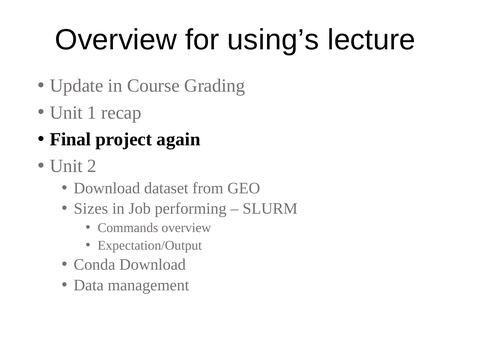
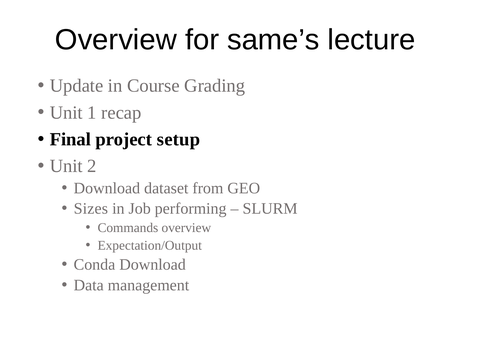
using’s: using’s -> same’s
again: again -> setup
